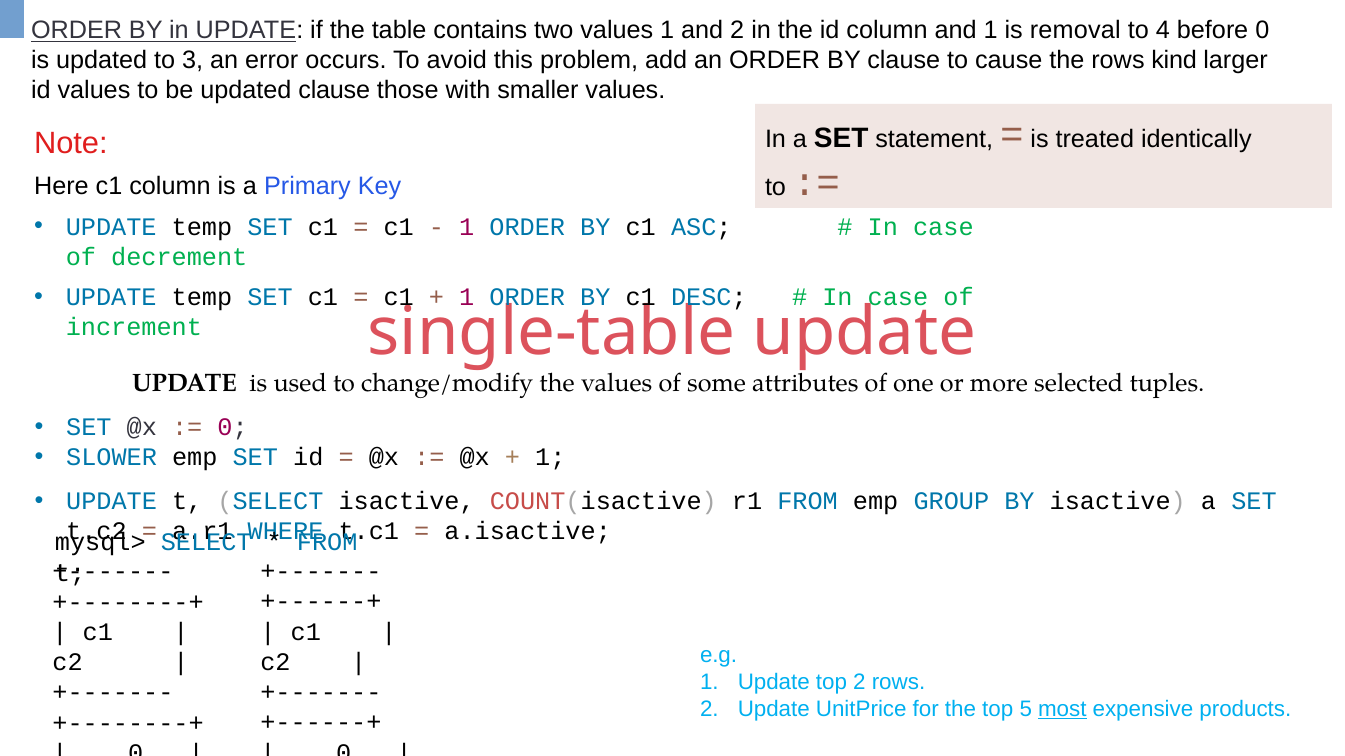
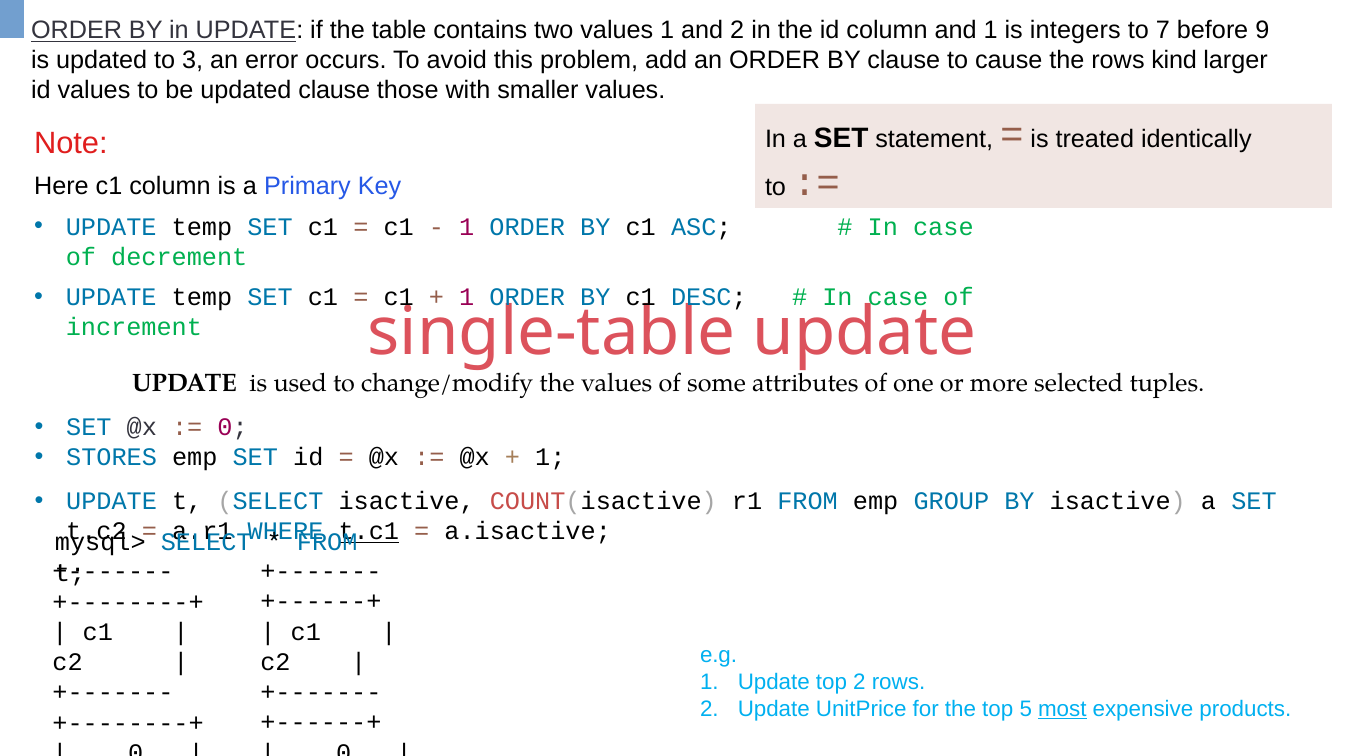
removal: removal -> integers
4: 4 -> 7
before 0: 0 -> 9
SLOWER: SLOWER -> STORES
t.c1 underline: none -> present
